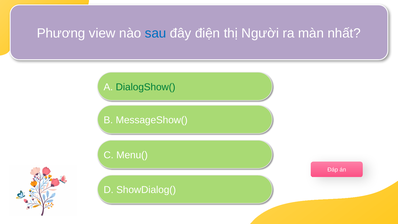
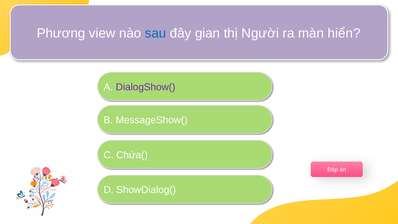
điện: điện -> gian
nhất: nhất -> hiển
DialogShow( colour: green -> purple
Menu(: Menu( -> Chứa(
